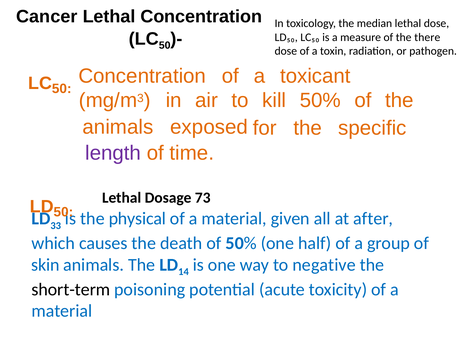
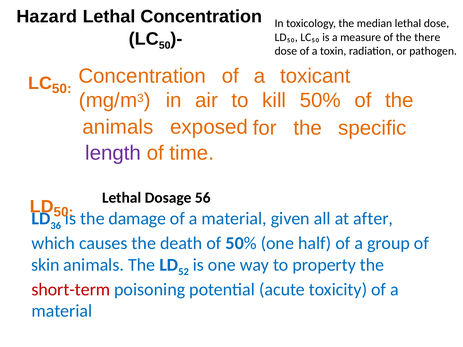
Cancer: Cancer -> Hazard
73: 73 -> 56
33: 33 -> 36
physical: physical -> damage
14: 14 -> 52
negative: negative -> property
short-term colour: black -> red
